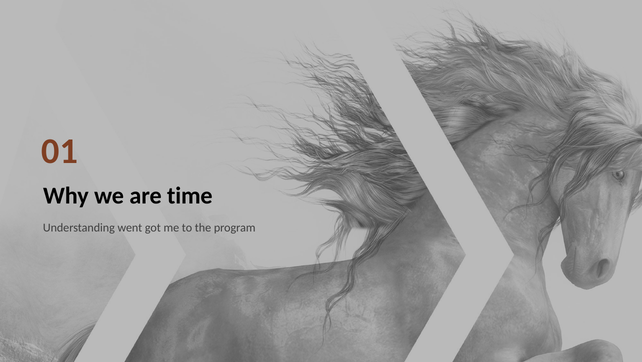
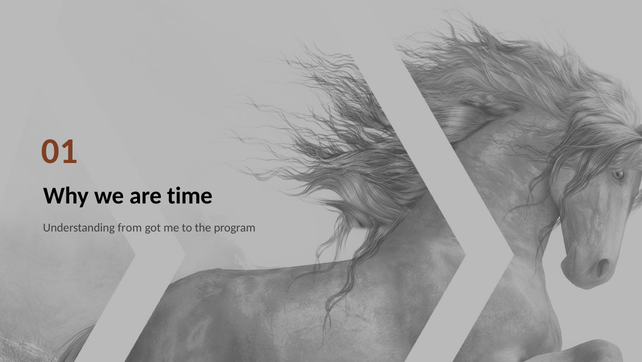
went: went -> from
